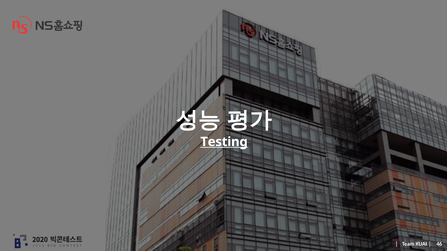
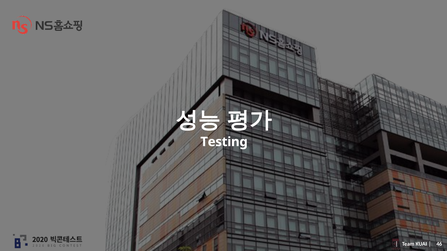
Testing underline: present -> none
